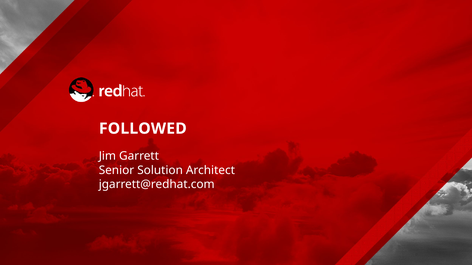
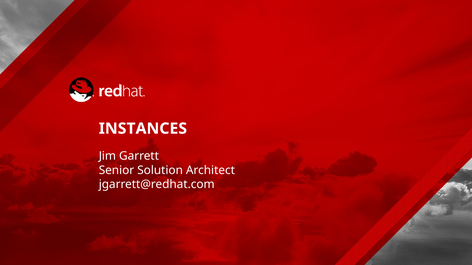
FOLLOWED: FOLLOWED -> INSTANCES
